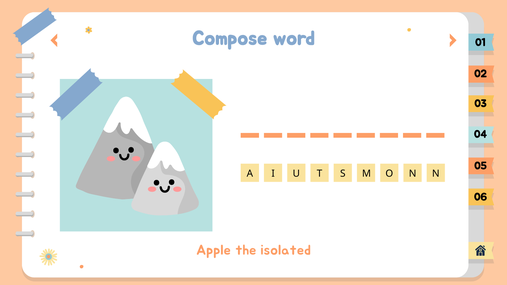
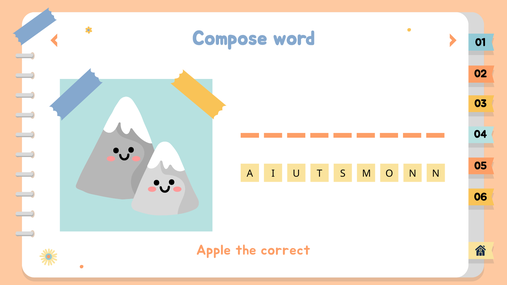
isolated: isolated -> correct
